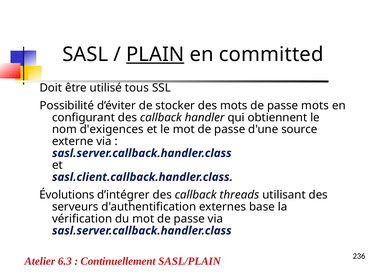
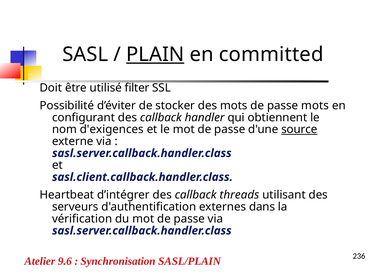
tous: tous -> filter
source underline: none -> present
Évolutions: Évolutions -> Heartbeat
base: base -> dans
6.3: 6.3 -> 9.6
Continuellement: Continuellement -> Synchronisation
